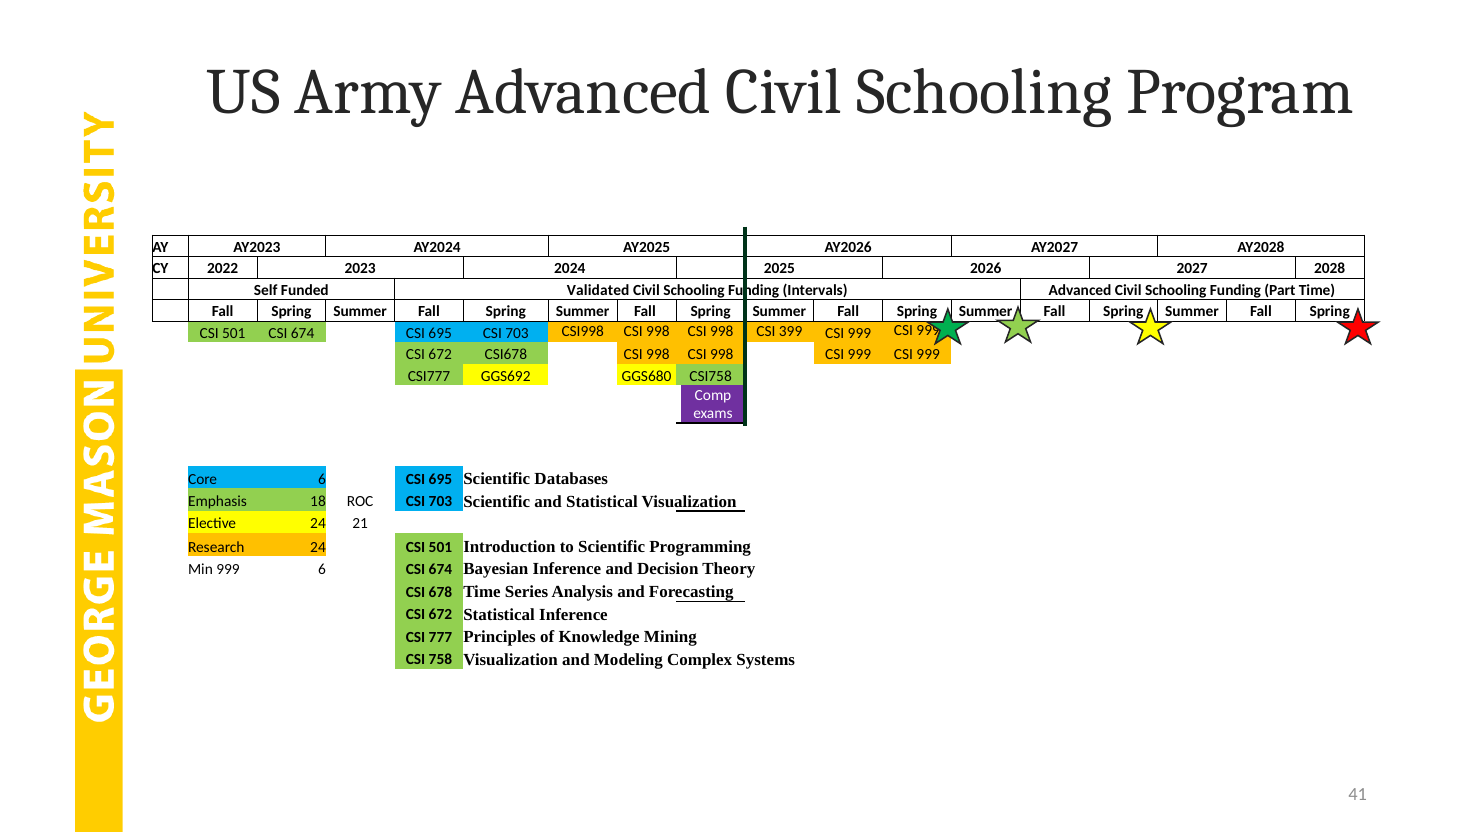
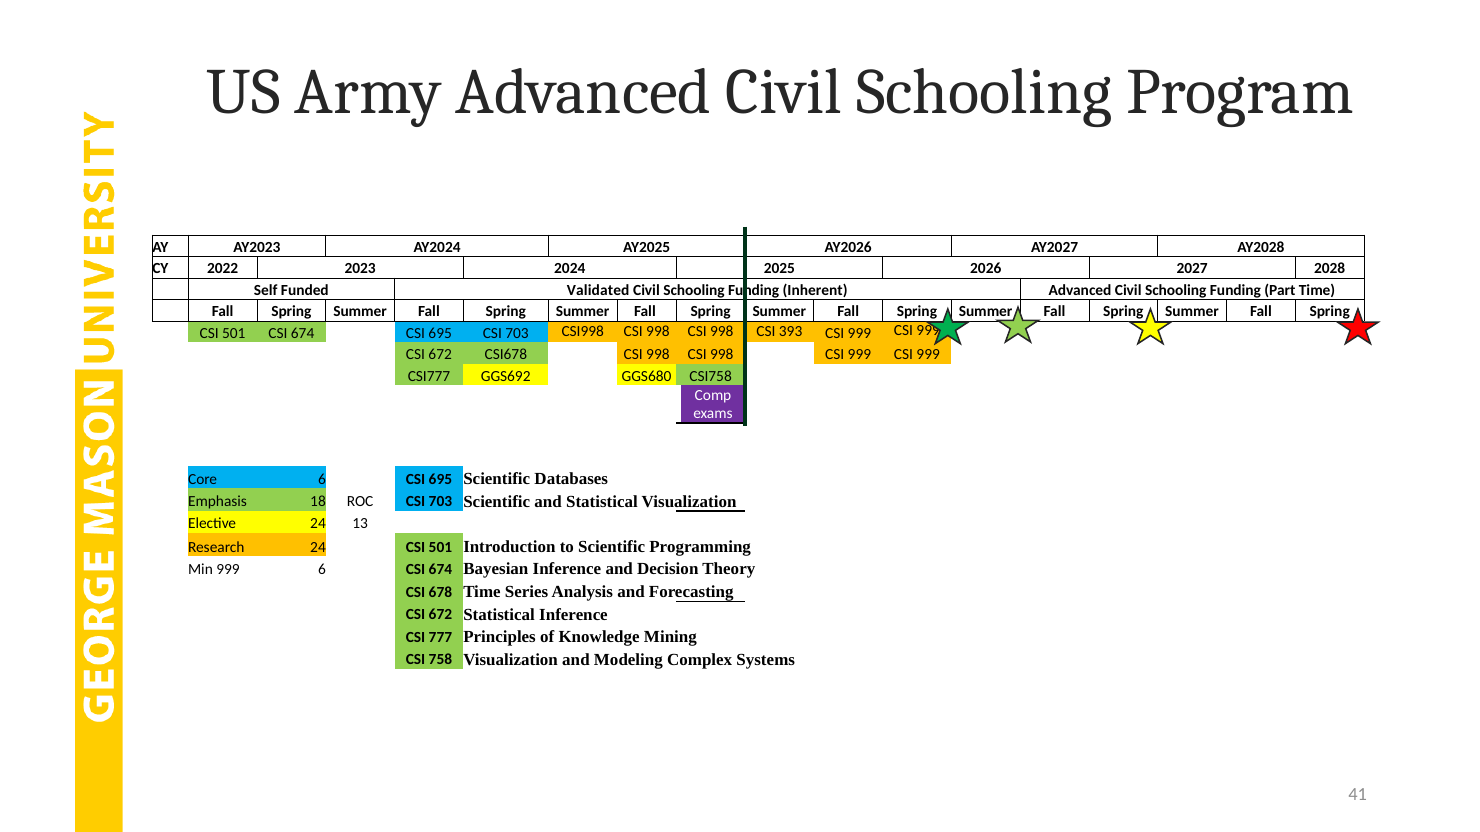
Intervals: Intervals -> Inherent
399: 399 -> 393
21: 21 -> 13
